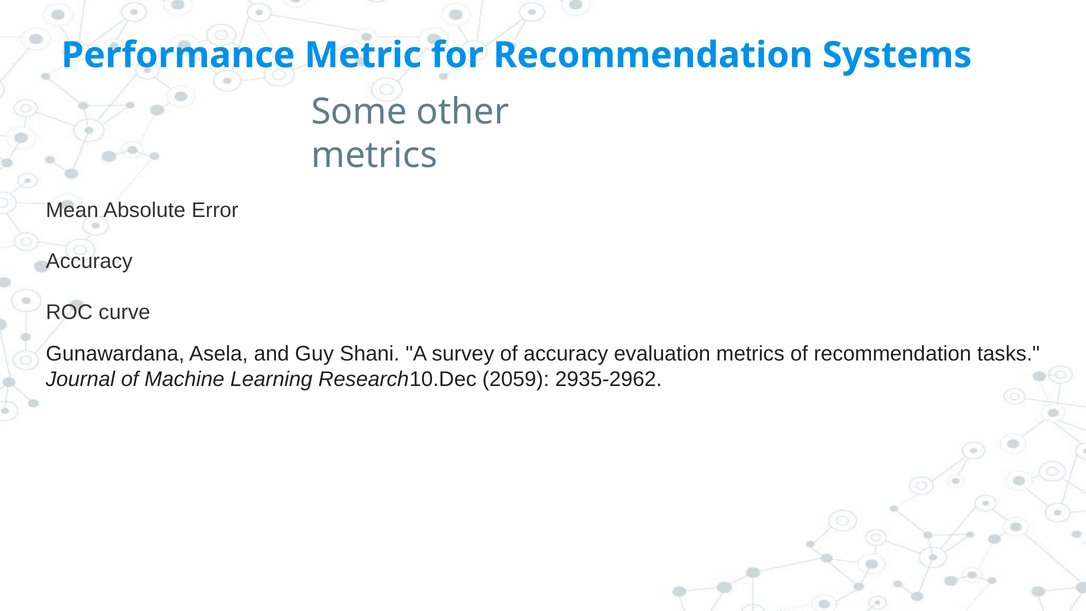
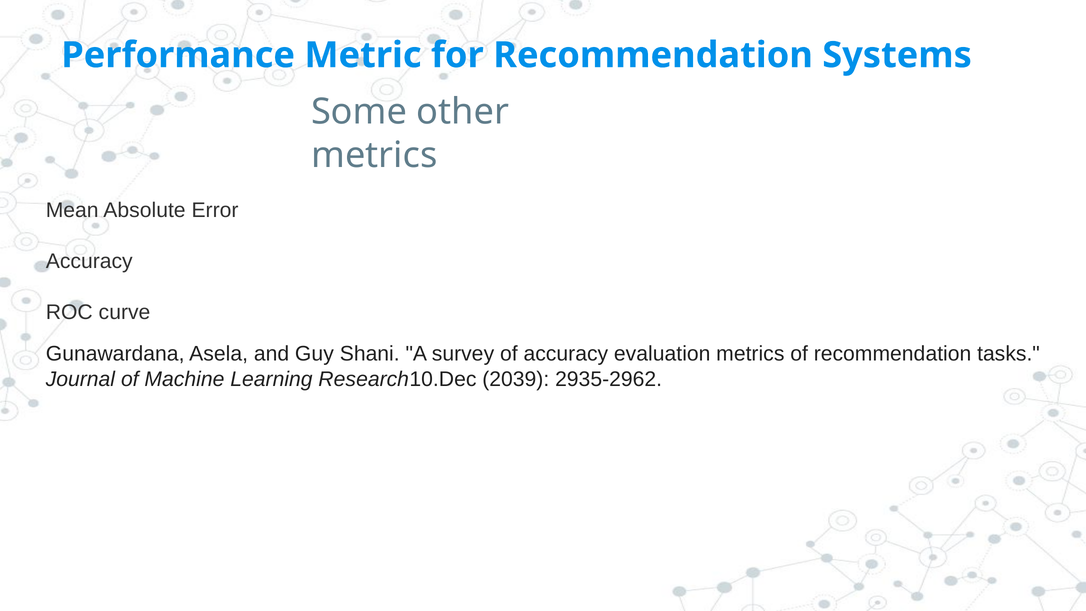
2059: 2059 -> 2039
